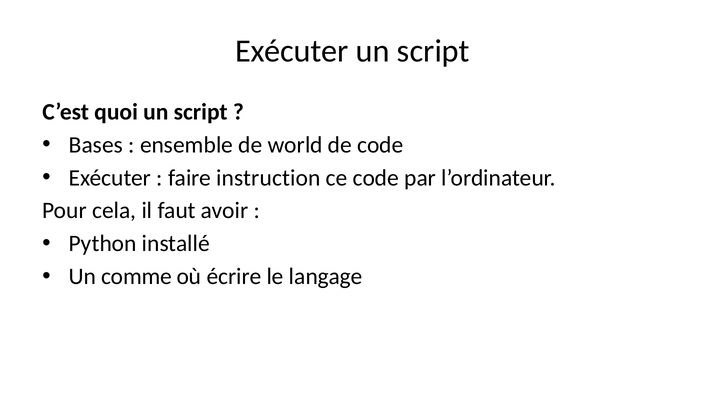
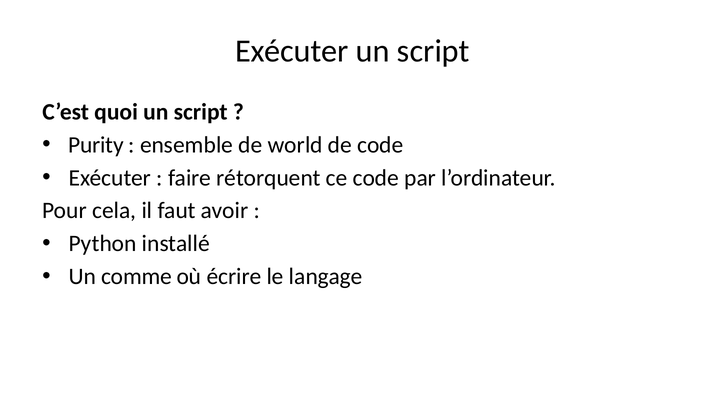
Bases: Bases -> Purity
instruction: instruction -> rétorquent
